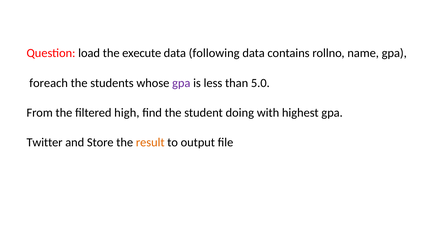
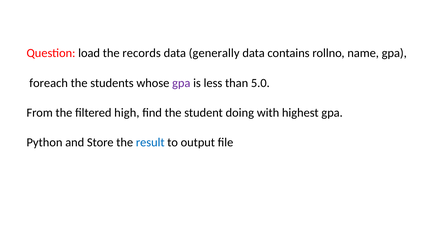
execute: execute -> records
following: following -> generally
Twitter: Twitter -> Python
result colour: orange -> blue
